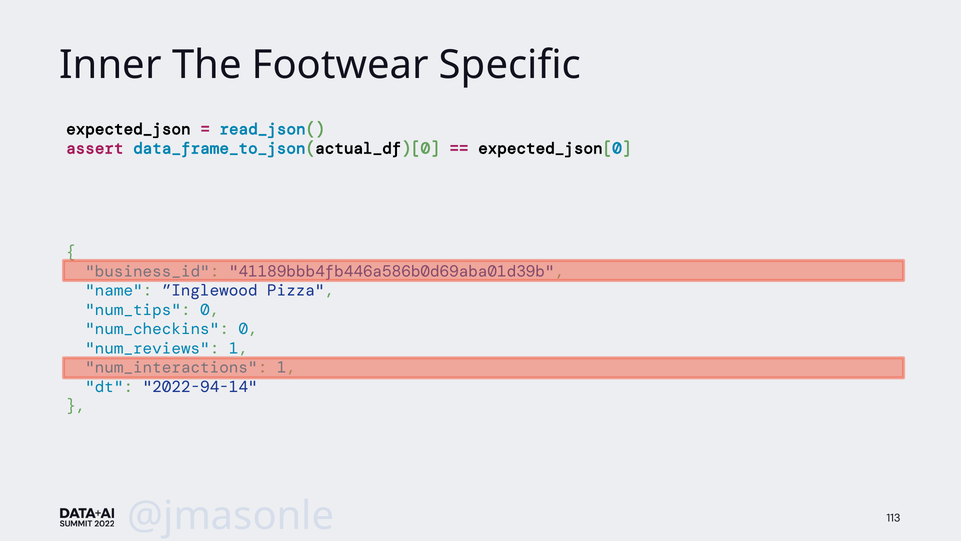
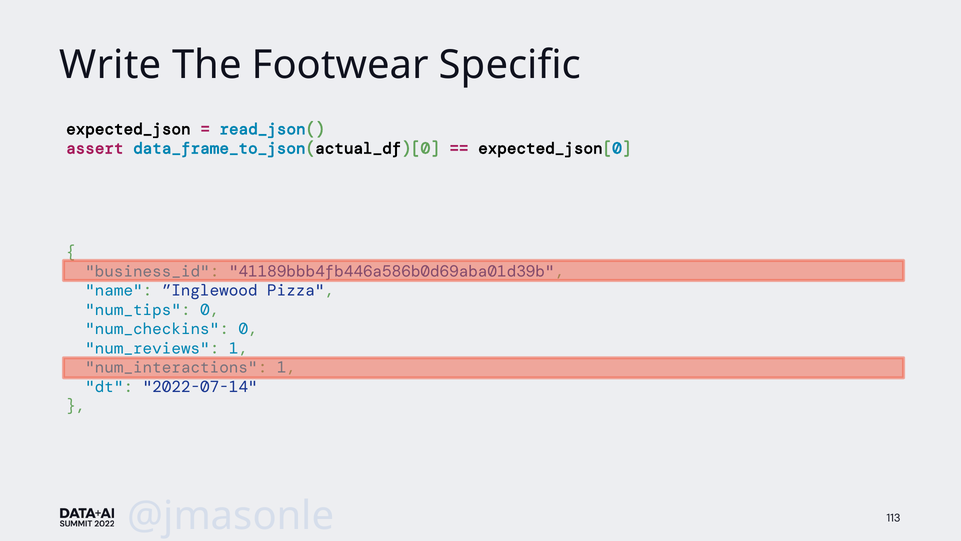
Inner: Inner -> Write
2022-94-14: 2022-94-14 -> 2022-07-14
